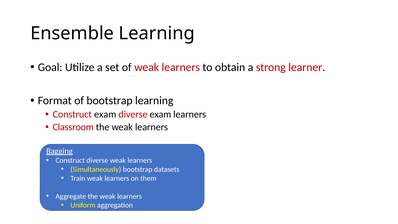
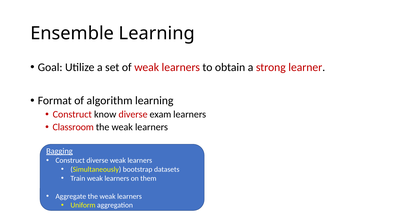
of bootstrap: bootstrap -> algorithm
Construct exam: exam -> know
